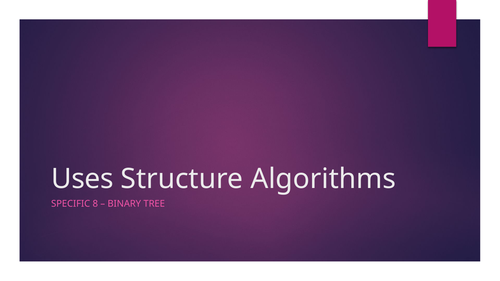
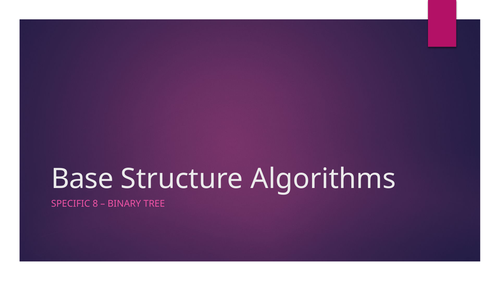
Uses: Uses -> Base
